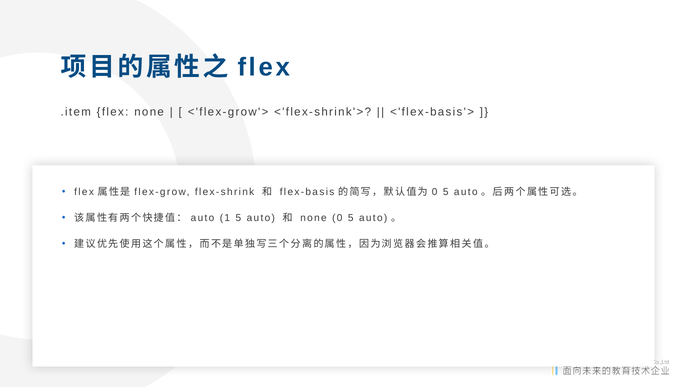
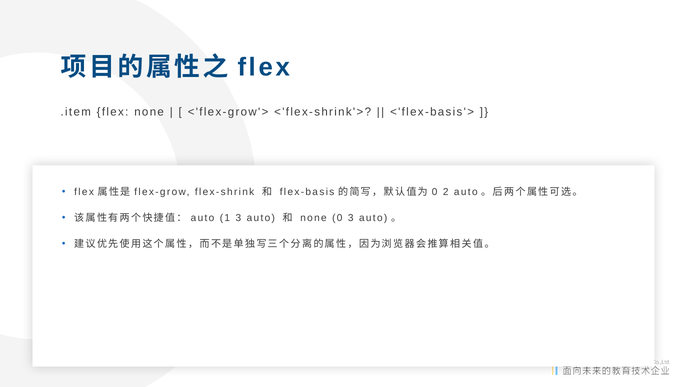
5 at (446, 192): 5 -> 2
1 5: 5 -> 3
none 0 5: 5 -> 3
